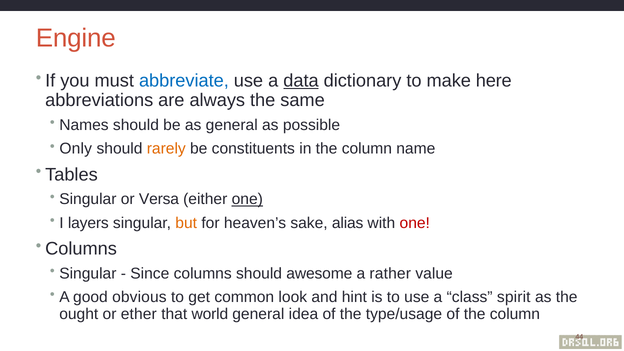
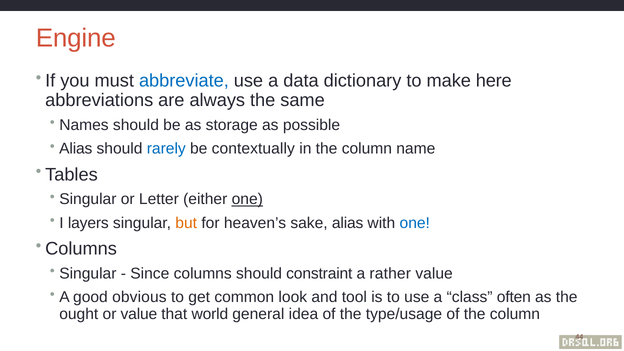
data underline: present -> none
as general: general -> storage
Only at (76, 149): Only -> Alias
rarely colour: orange -> blue
constituents: constituents -> contextually
Versa: Versa -> Letter
one at (415, 223) colour: red -> blue
awesome: awesome -> constraint
hint: hint -> tool
spirit: spirit -> often
or ether: ether -> value
